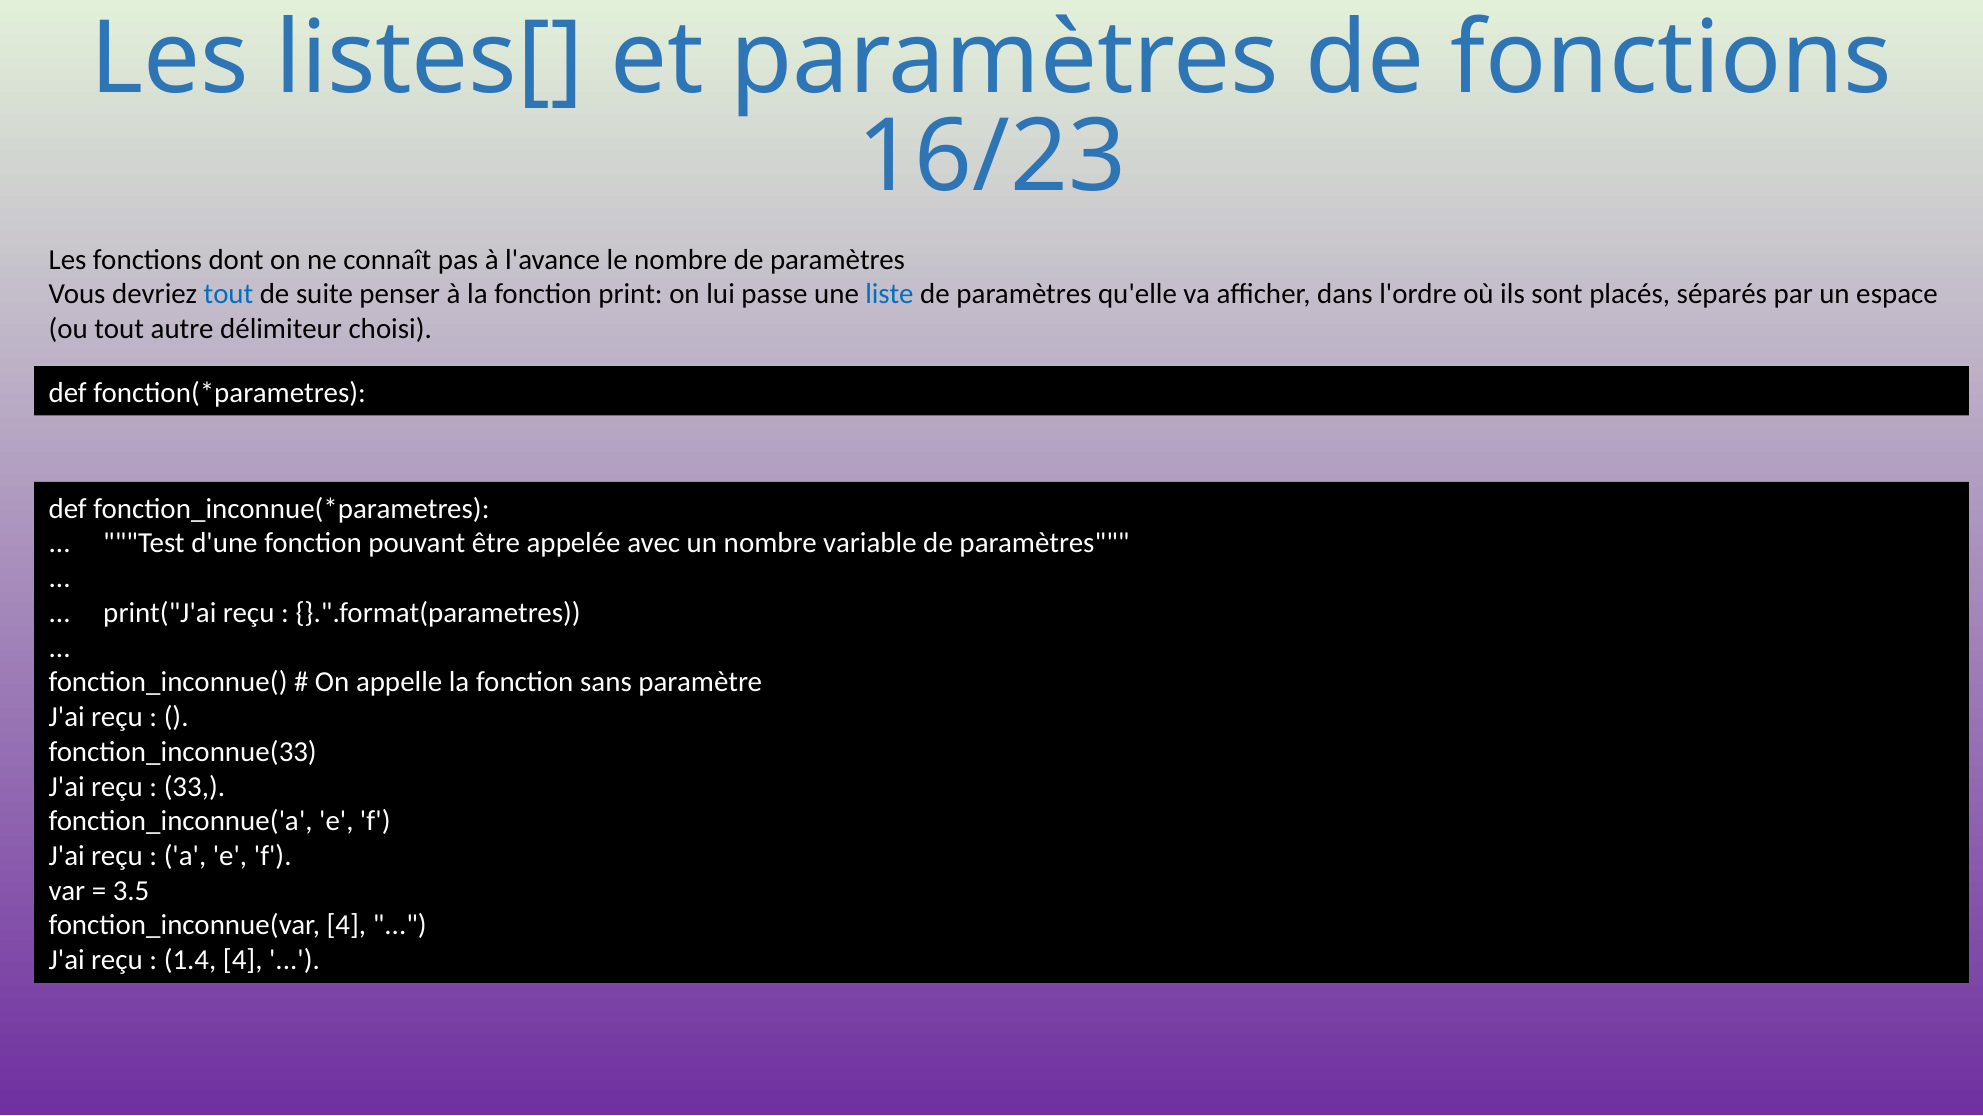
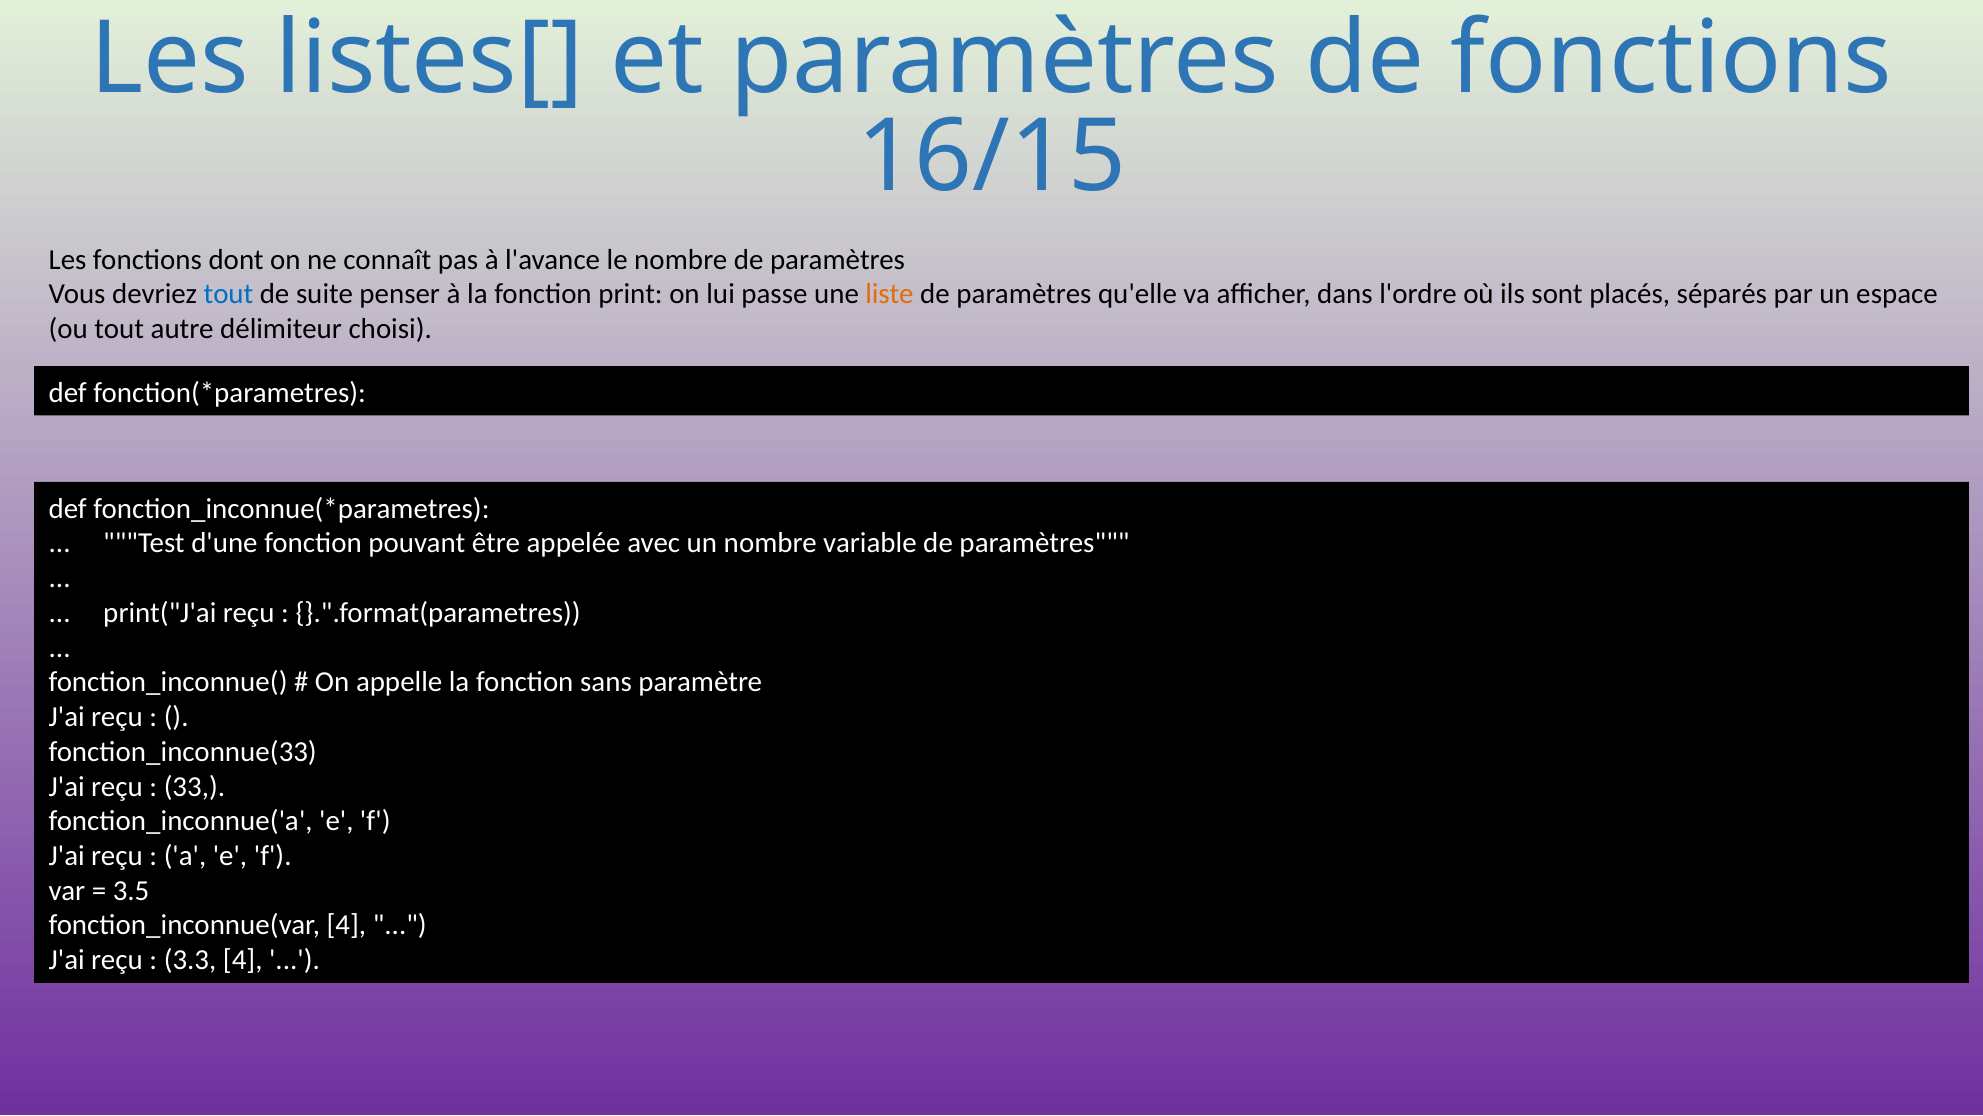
16/23: 16/23 -> 16/15
liste colour: blue -> orange
1.4: 1.4 -> 3.3
